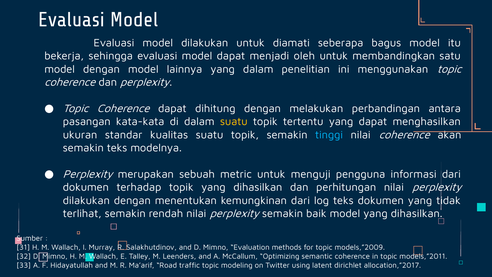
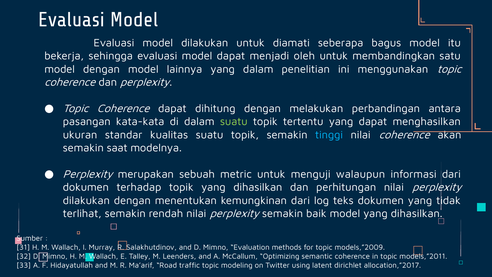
suatu at (234, 122) colour: yellow -> light green
semakin teks: teks -> saat
pengguna: pengguna -> walaupun
